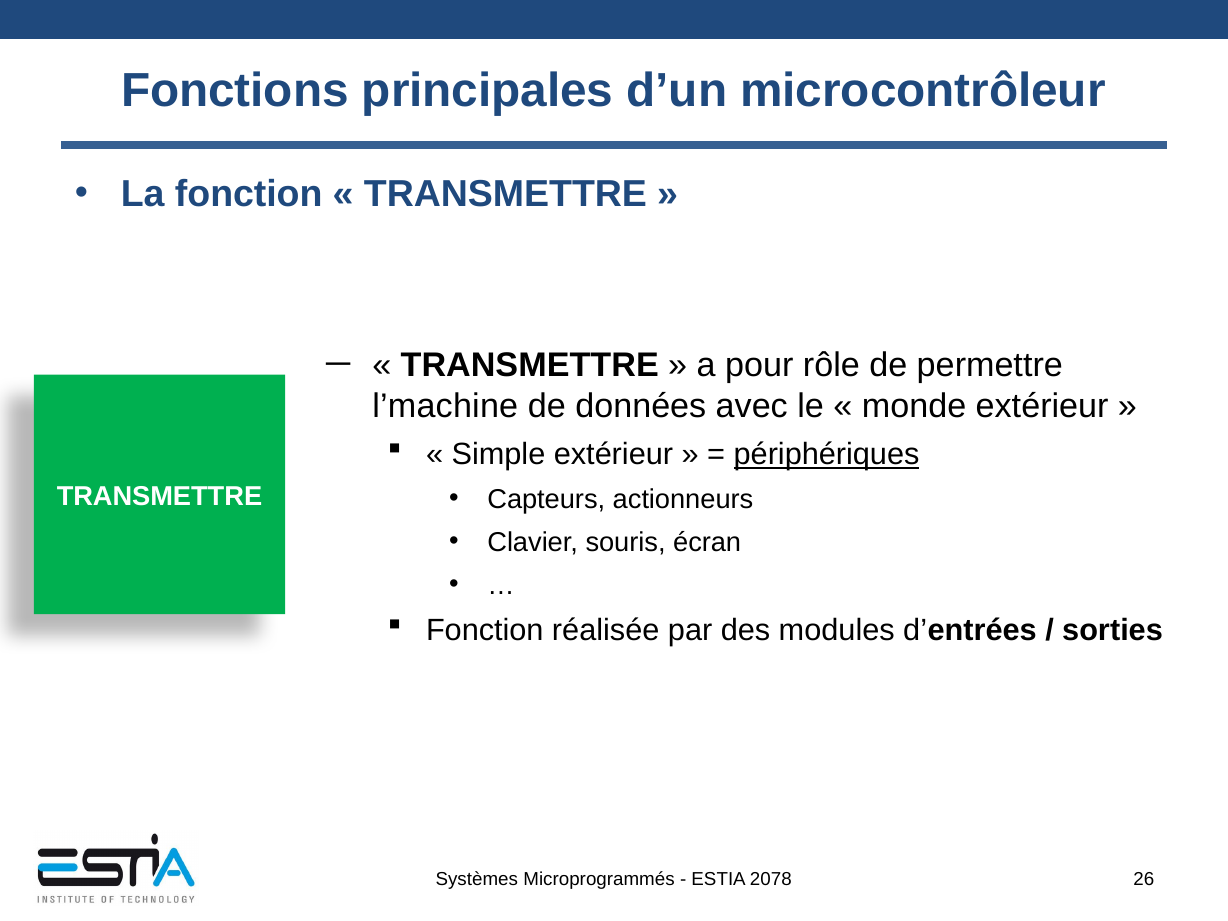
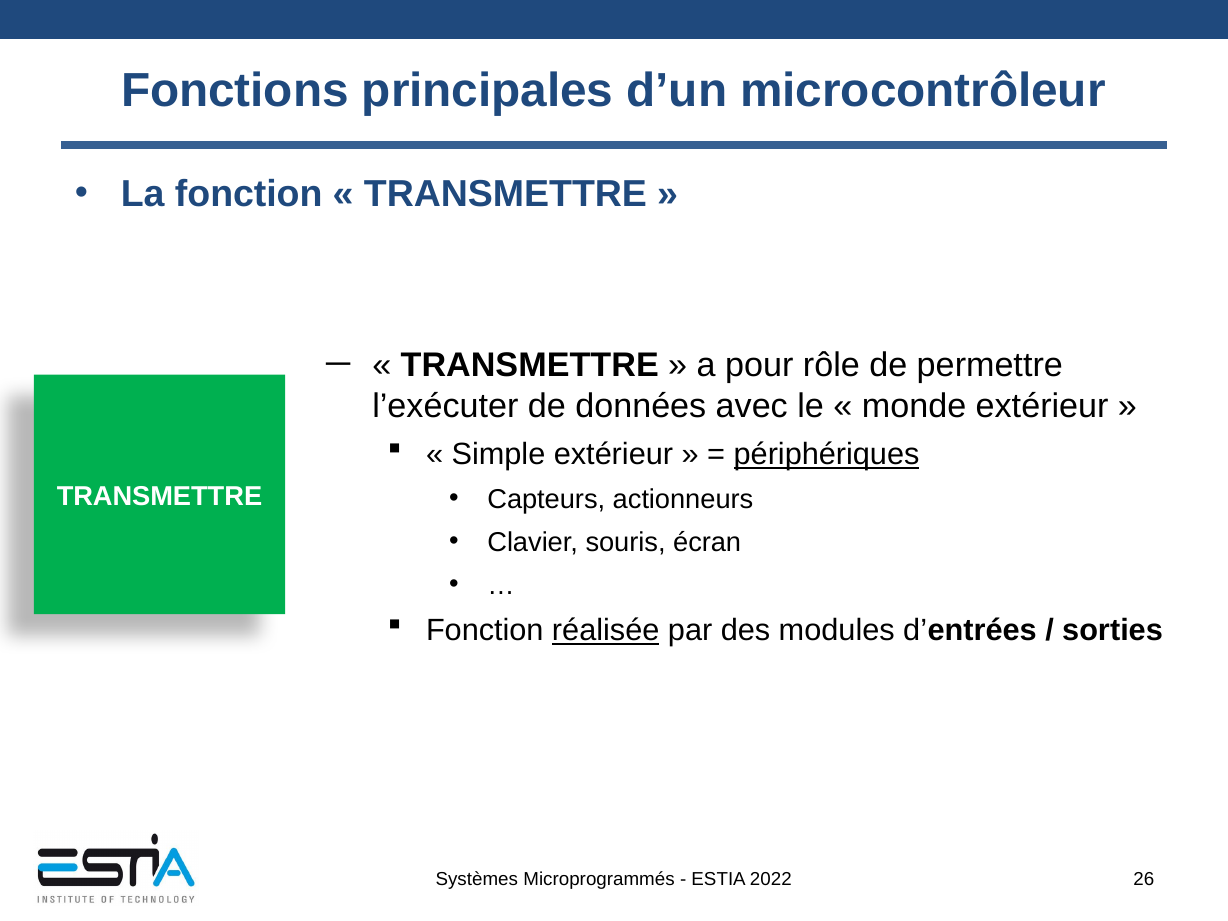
l’machine: l’machine -> l’exécuter
réalisée underline: none -> present
2078: 2078 -> 2022
